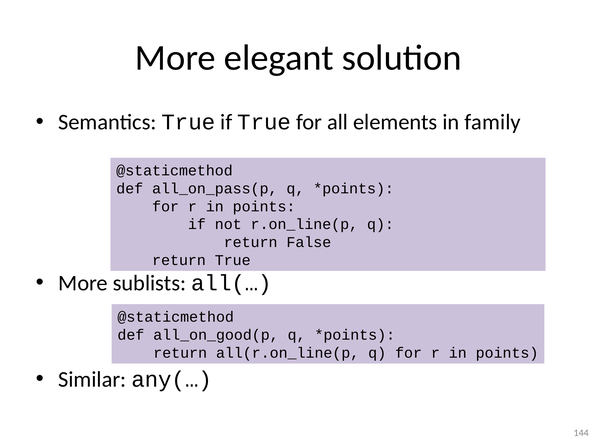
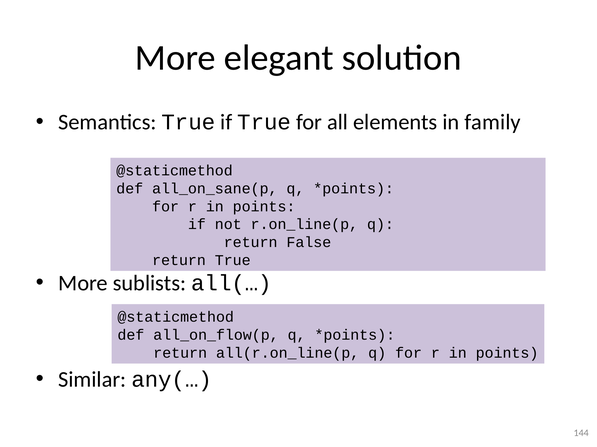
all_on_pass(p: all_on_pass(p -> all_on_sane(p
all_on_good(p: all_on_good(p -> all_on_flow(p
